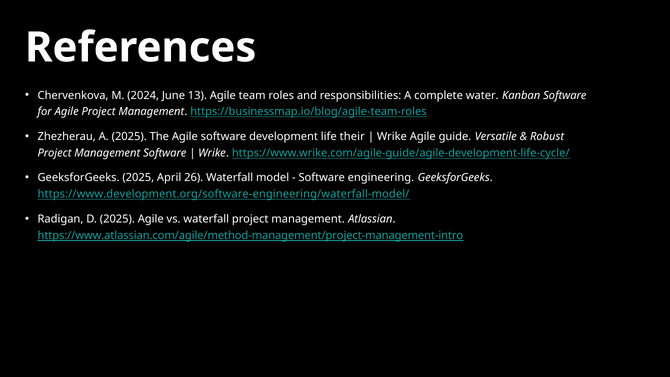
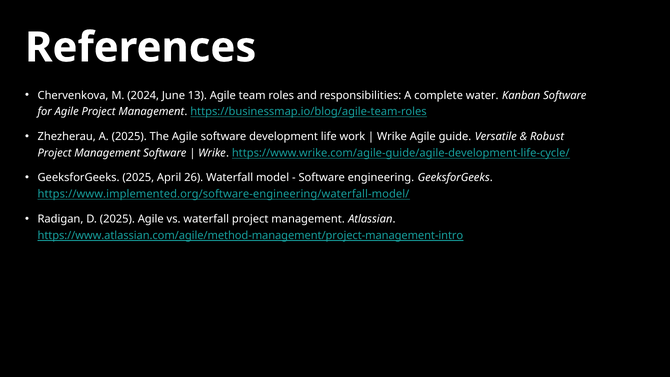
their: their -> work
https://www.development.org/software-engineering/waterfall-model/: https://www.development.org/software-engineering/waterfall-model/ -> https://www.implemented.org/software-engineering/waterfall-model/
